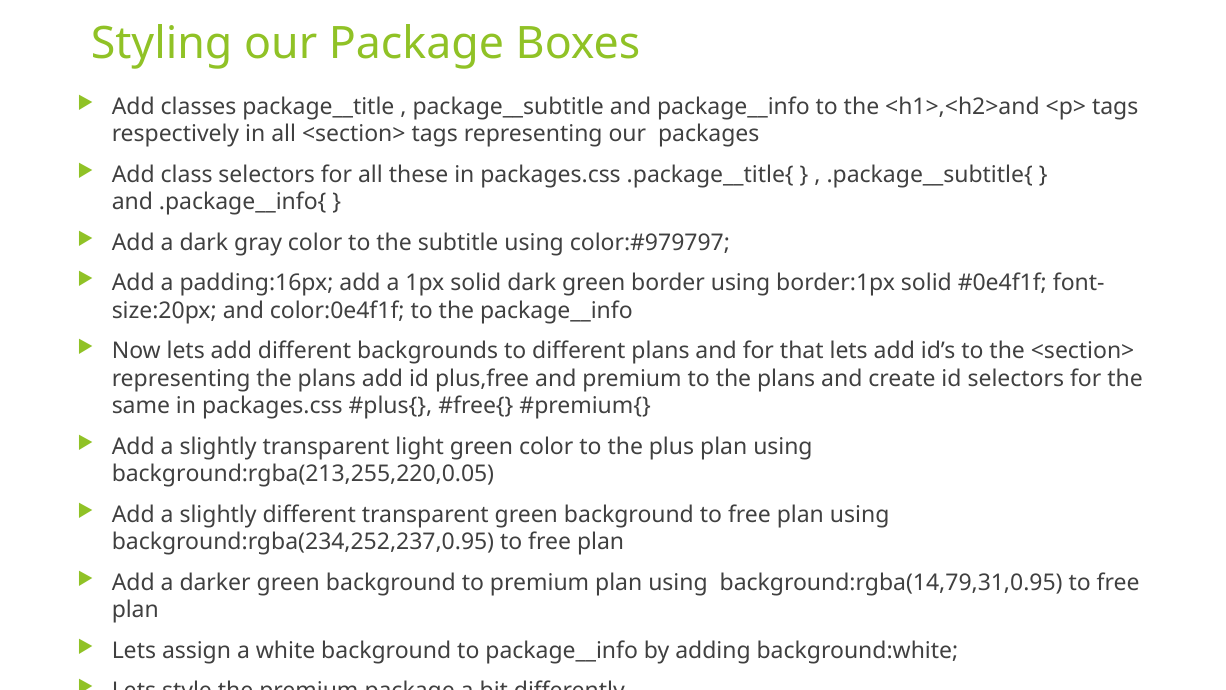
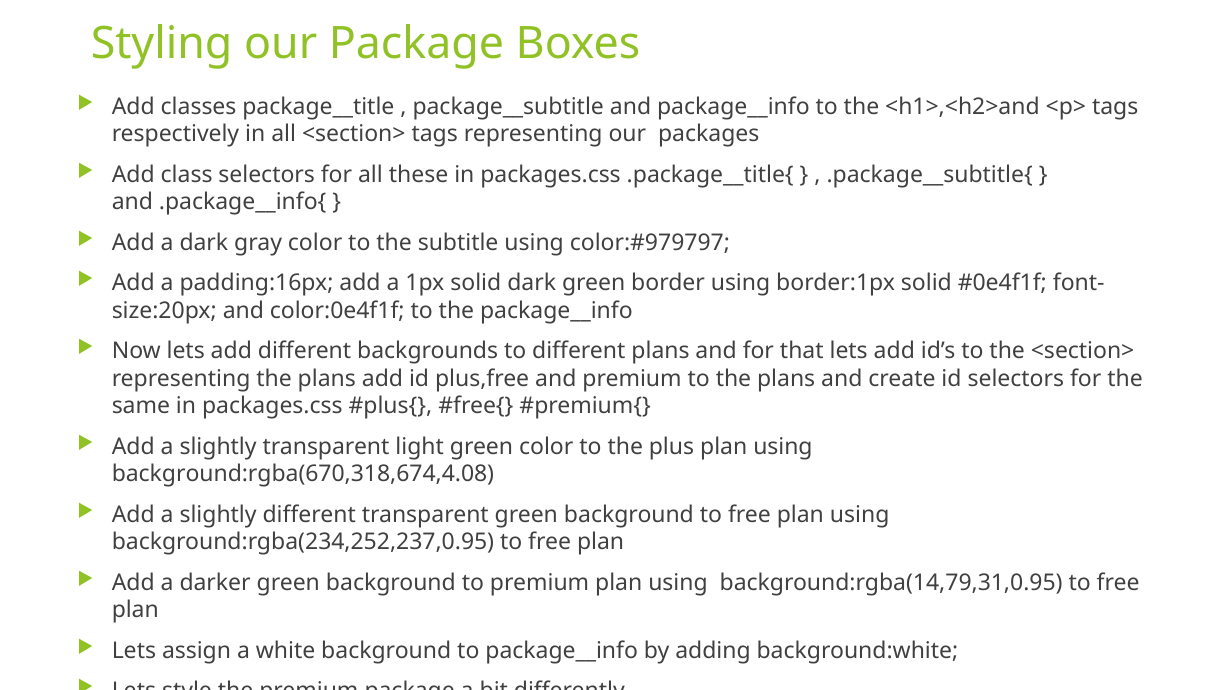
background:rgba(213,255,220,0.05: background:rgba(213,255,220,0.05 -> background:rgba(670,318,674,4.08
